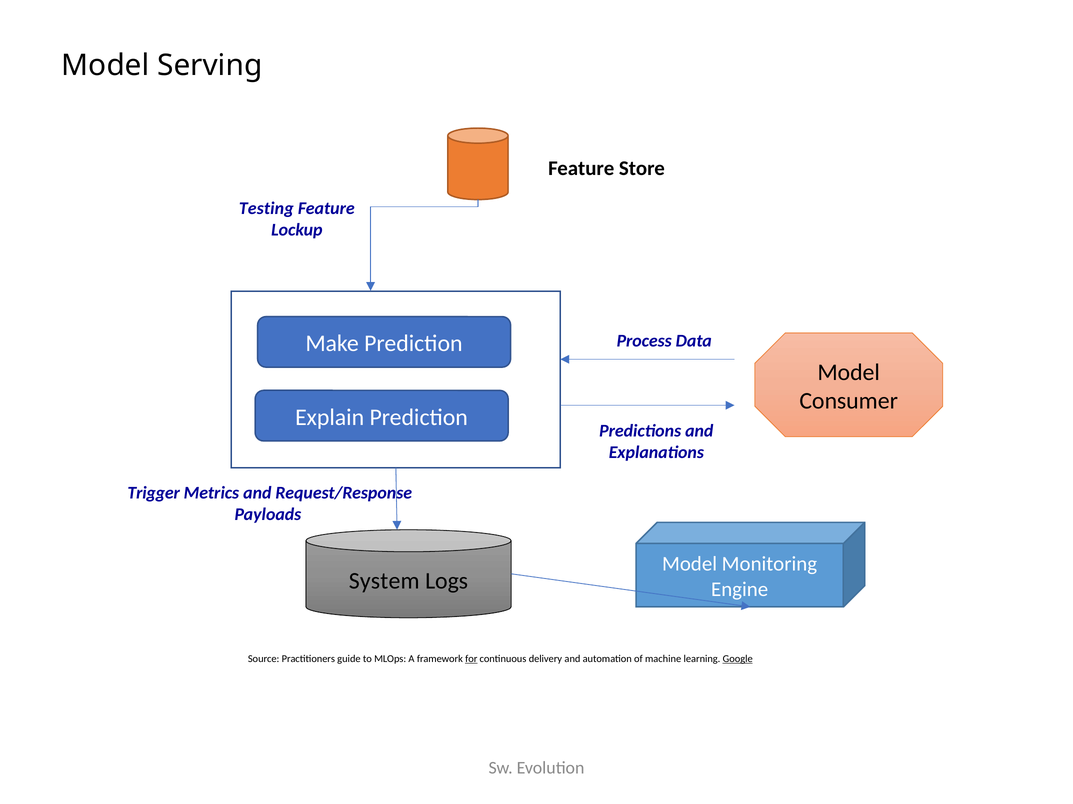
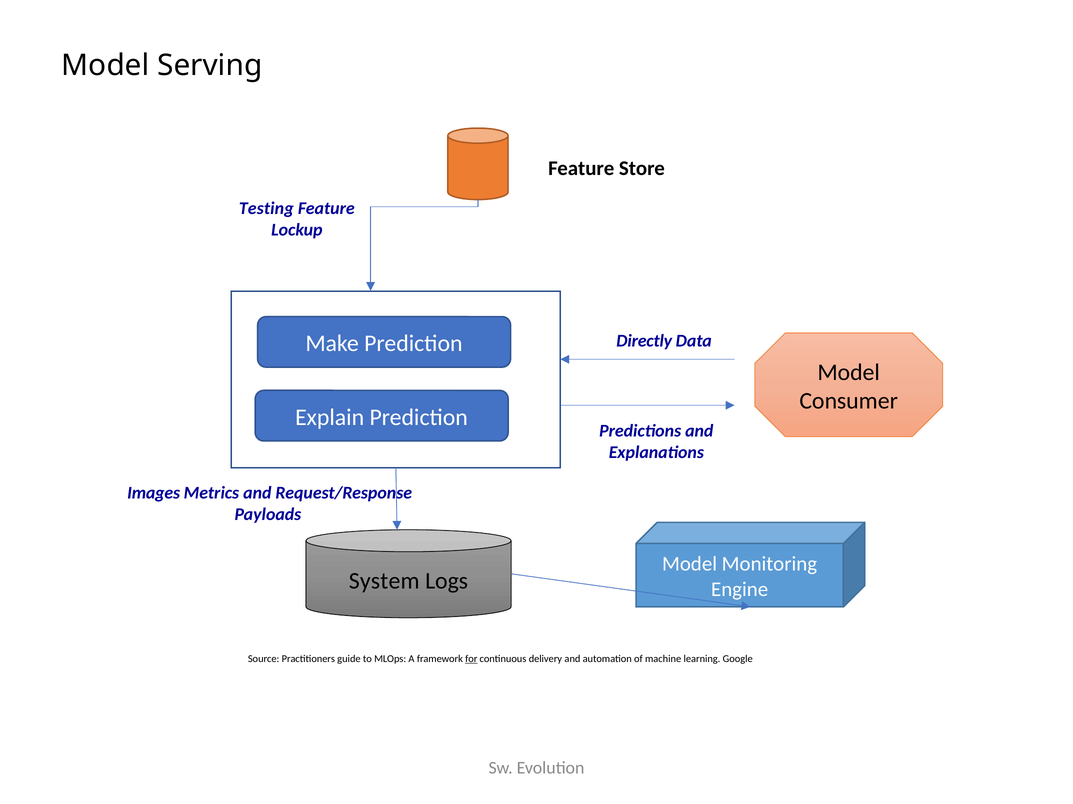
Process: Process -> Directly
Trigger: Trigger -> Images
Google underline: present -> none
